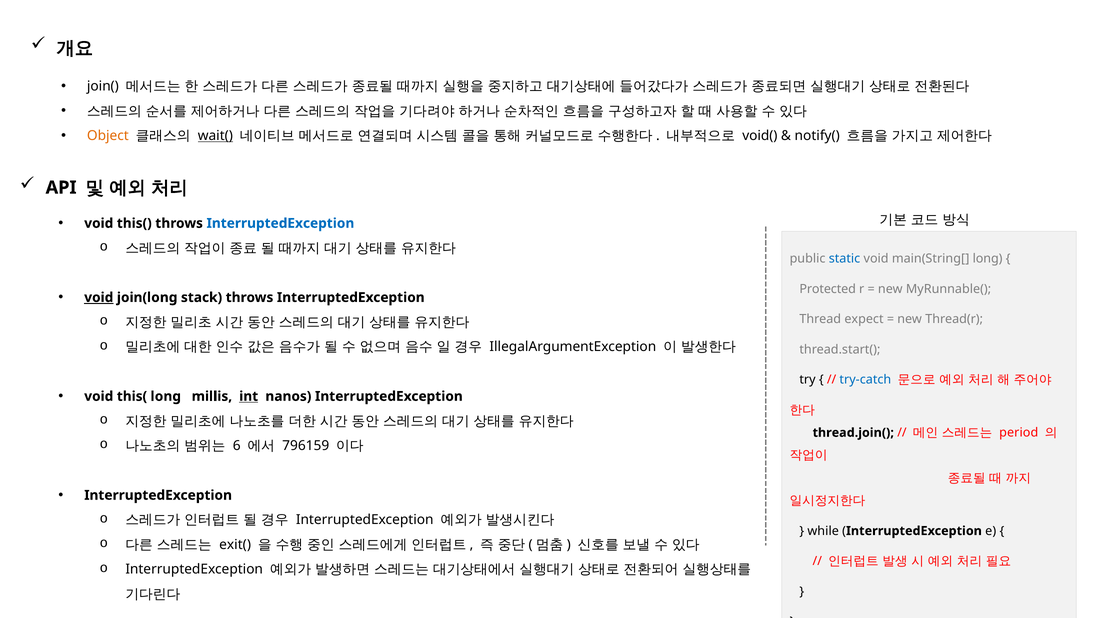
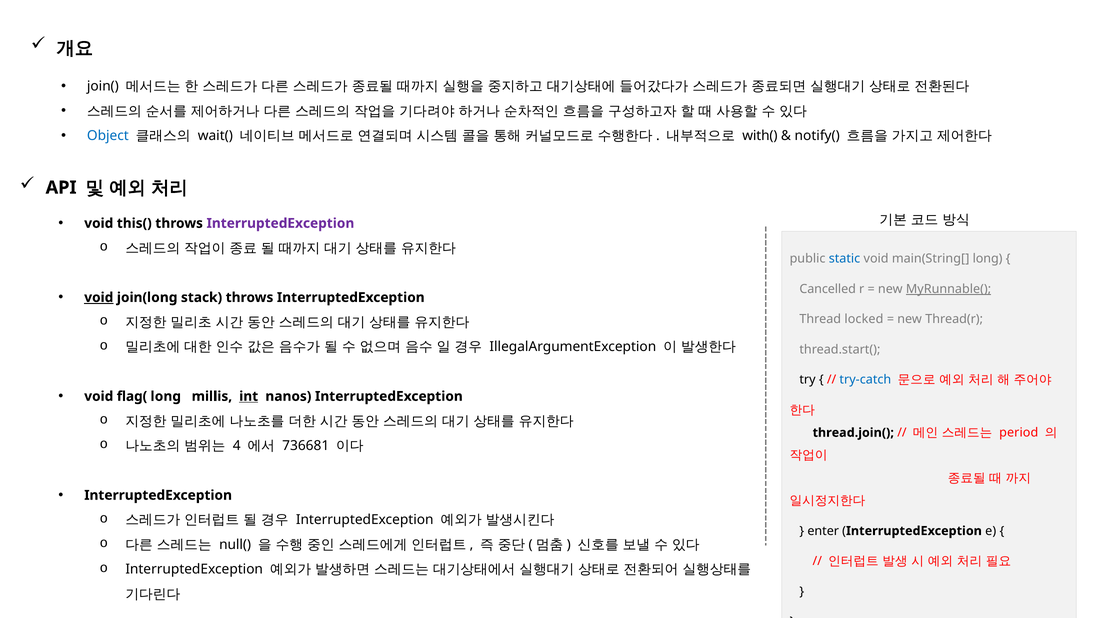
Object colour: orange -> blue
wait( underline: present -> none
void(: void( -> with(
InterruptedException at (280, 223) colour: blue -> purple
Protected: Protected -> Cancelled
MyRunnable( underline: none -> present
expect: expect -> locked
this( at (132, 396): this( -> flag(
6: 6 -> 4
796159: 796159 -> 736681
while: while -> enter
exit(: exit( -> null(
